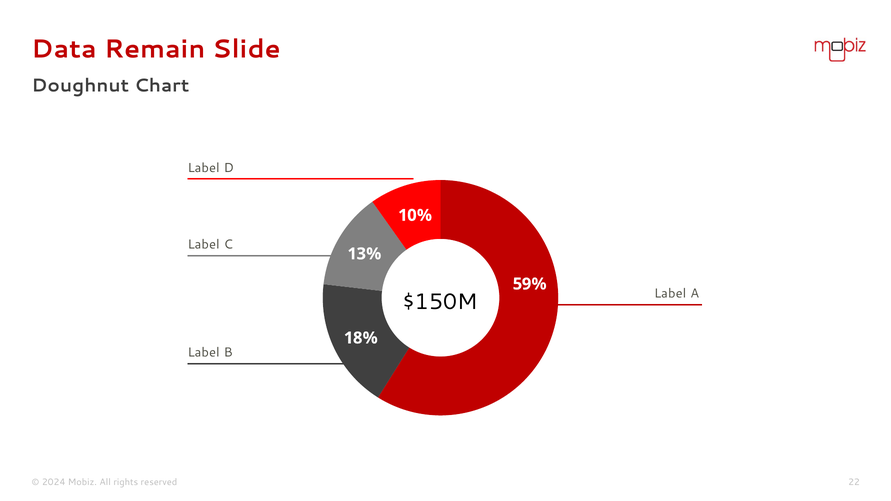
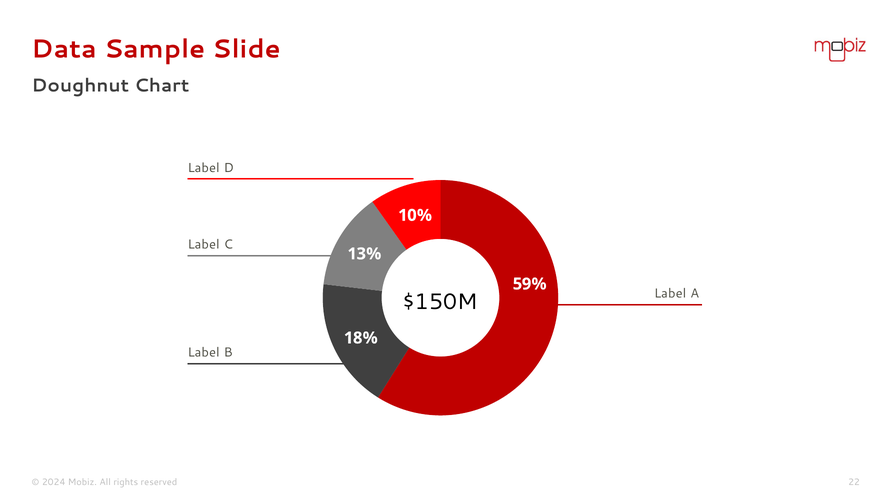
Remain: Remain -> Sample
